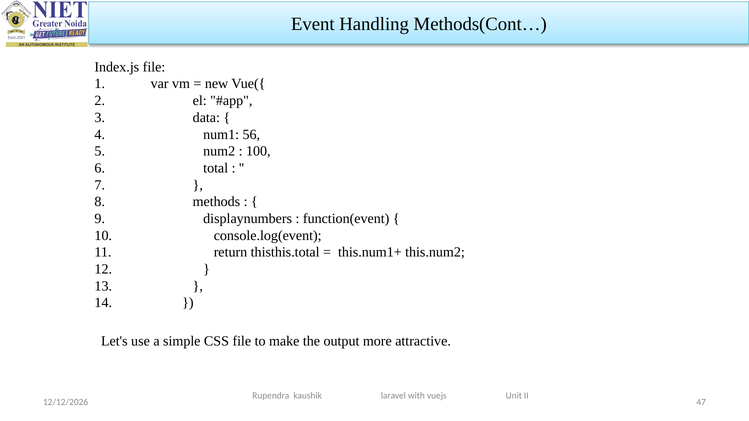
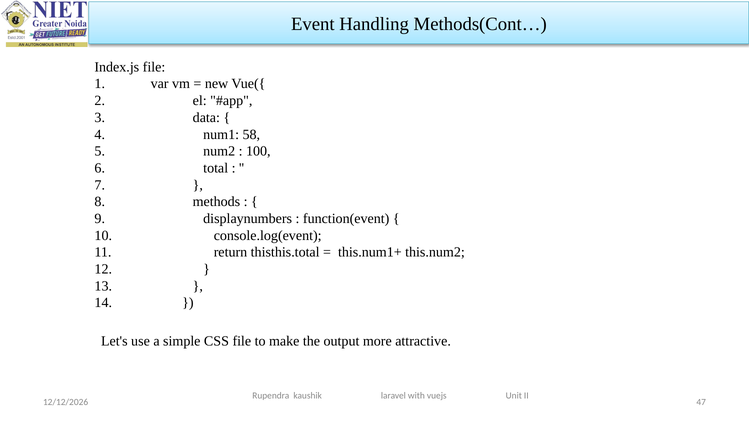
56: 56 -> 58
